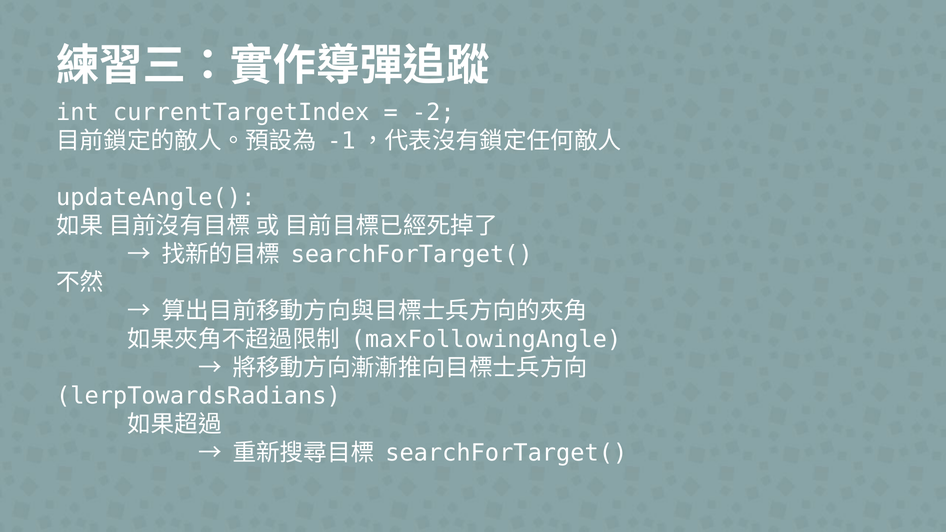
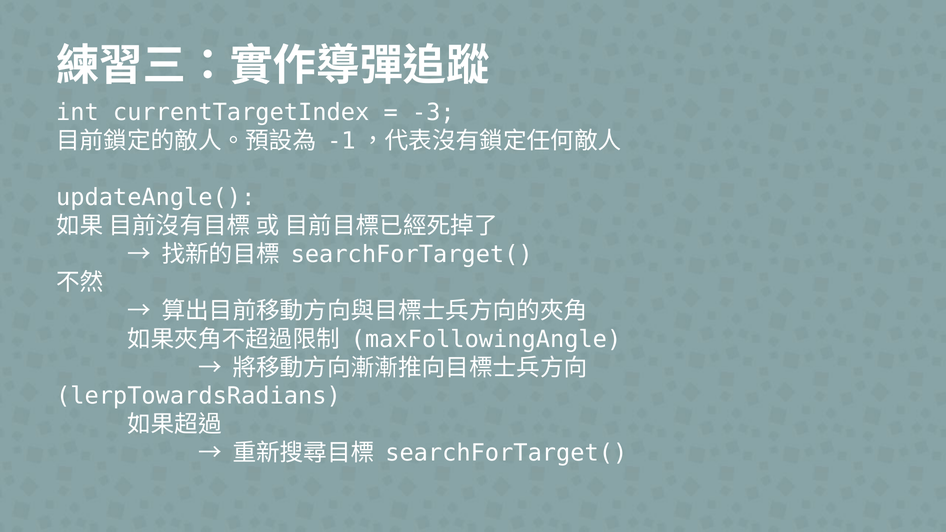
-2: -2 -> -3
